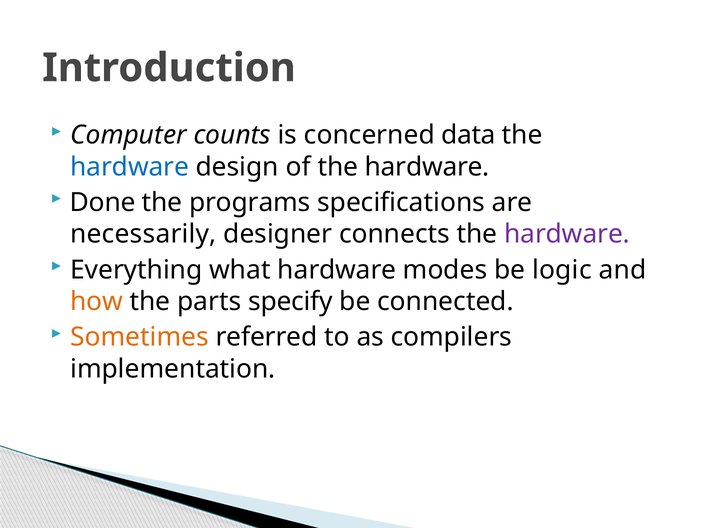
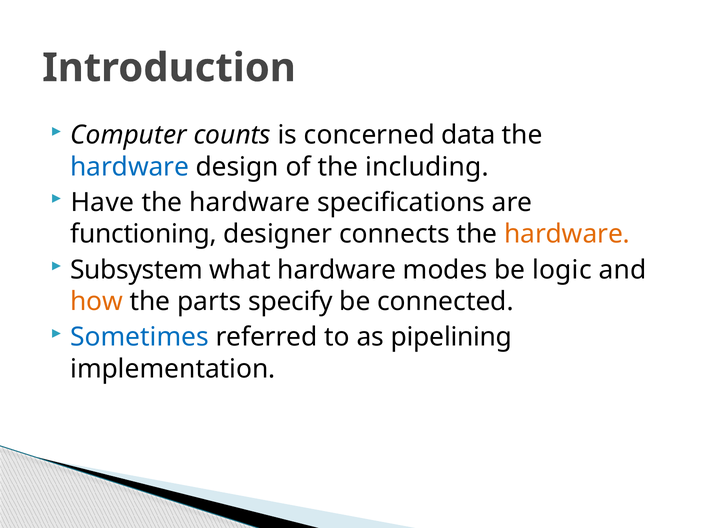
of the hardware: hardware -> including
Done: Done -> Have
programs at (250, 203): programs -> hardware
necessarily: necessarily -> functioning
hardware at (567, 234) colour: purple -> orange
Everything: Everything -> Subsystem
Sometimes colour: orange -> blue
compilers: compilers -> pipelining
